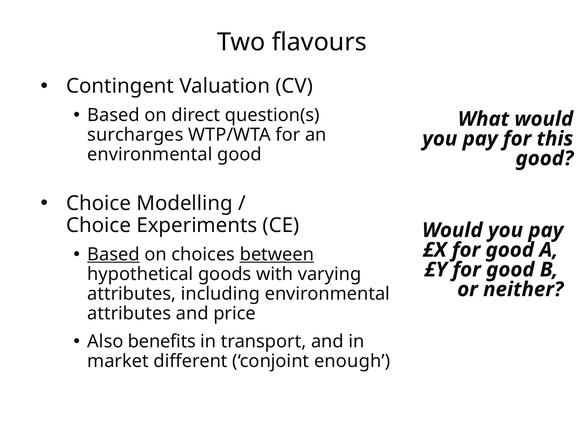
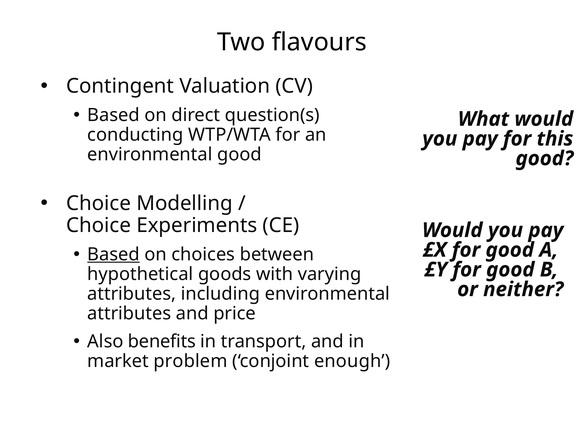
surcharges: surcharges -> conducting
between underline: present -> none
different: different -> problem
